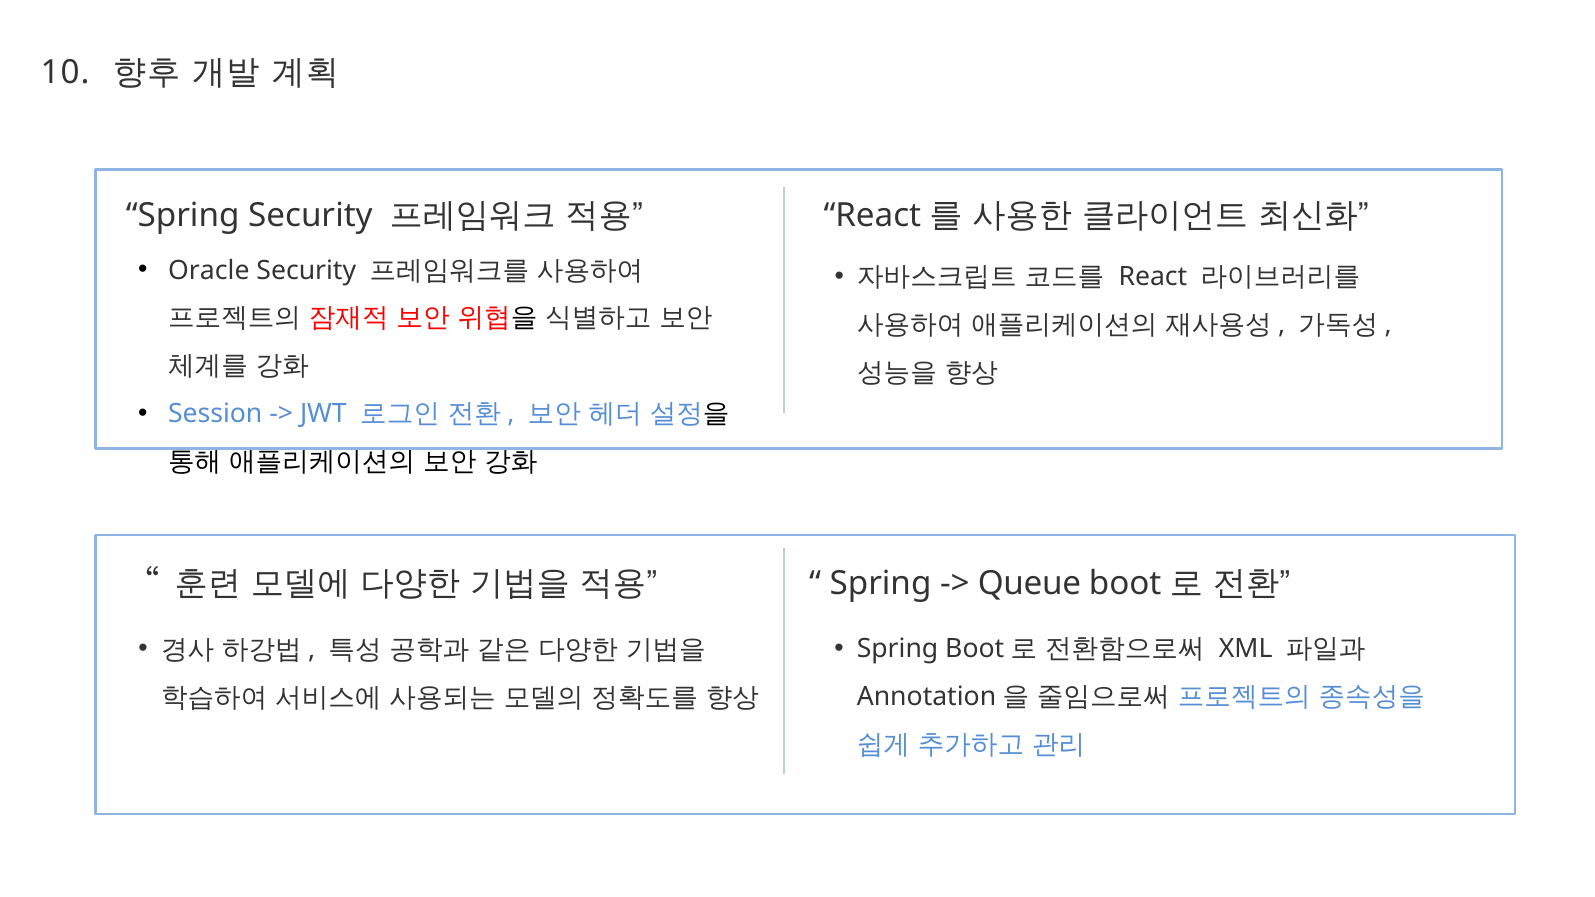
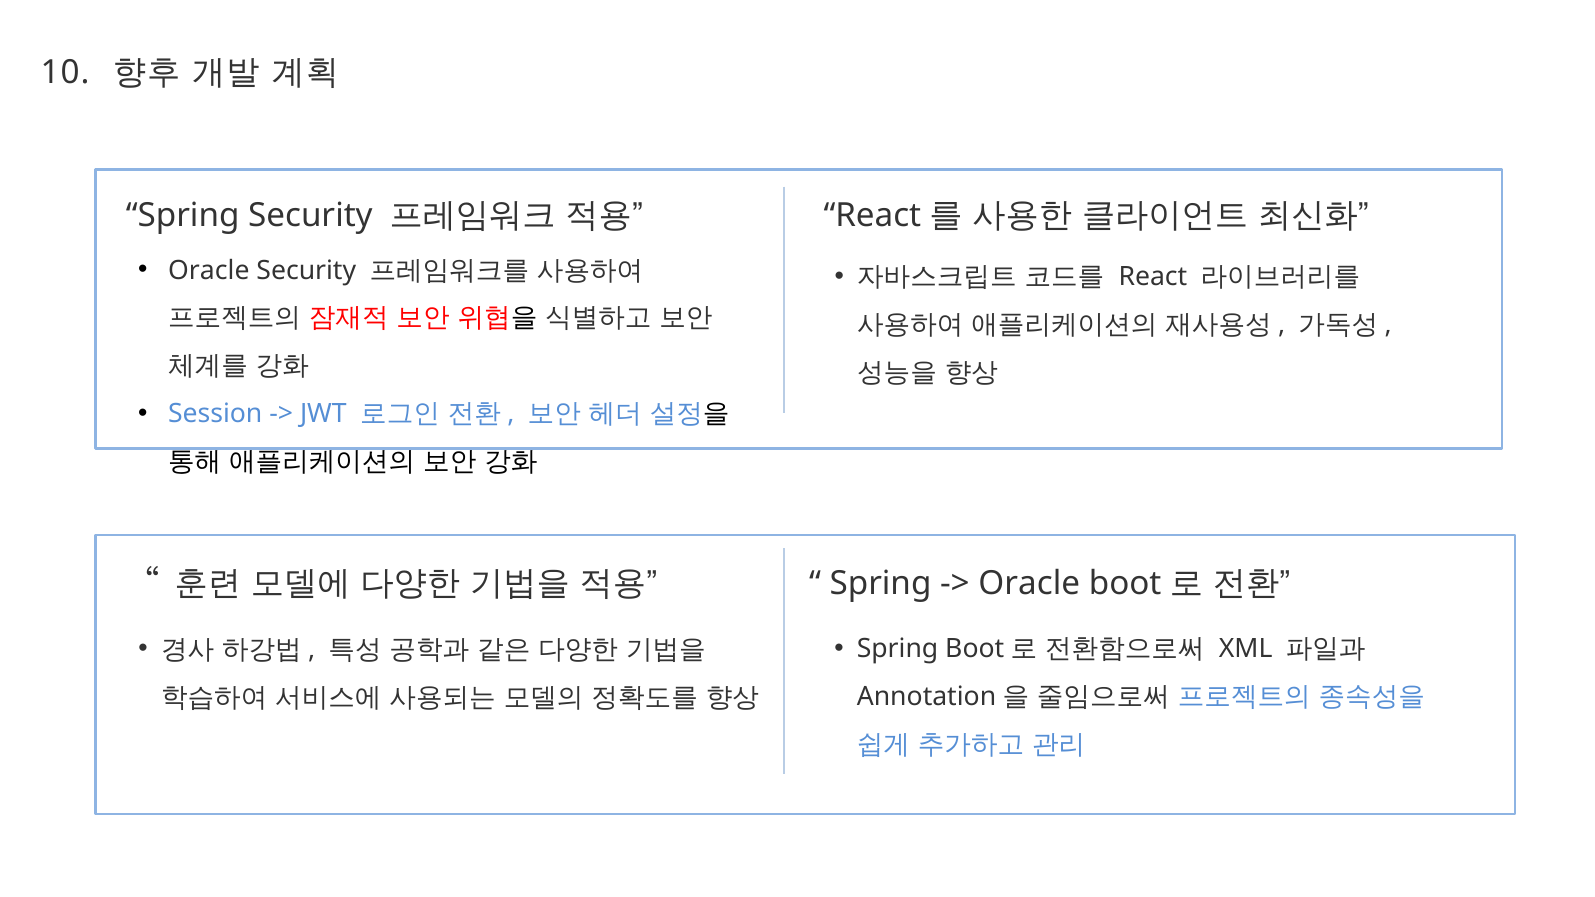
Queue at (1029, 584): Queue -> Oracle
